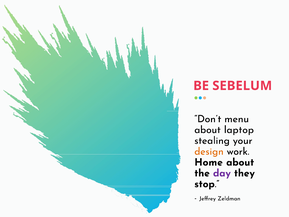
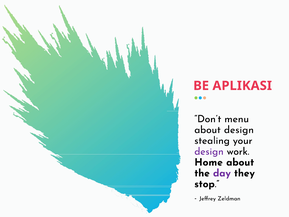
SEBELUM: SEBELUM -> APLIKASI
about laptop: laptop -> design
design at (209, 151) colour: orange -> purple
